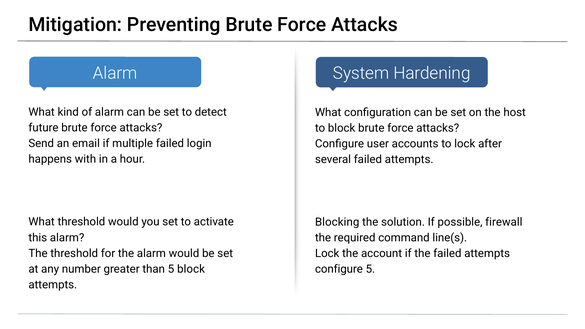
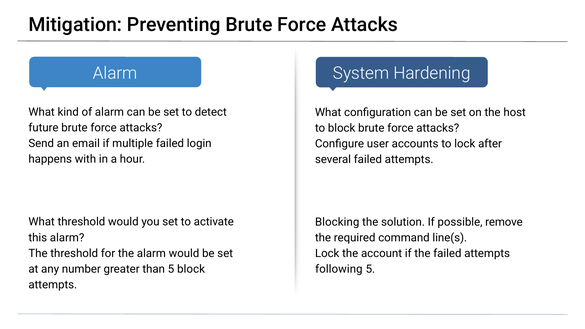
firewall: firewall -> remove
configure at (339, 269): configure -> following
